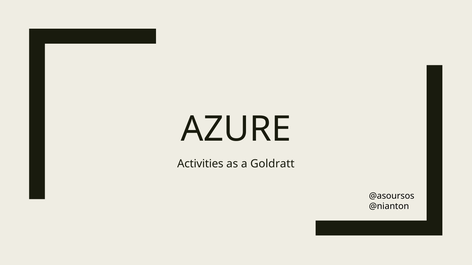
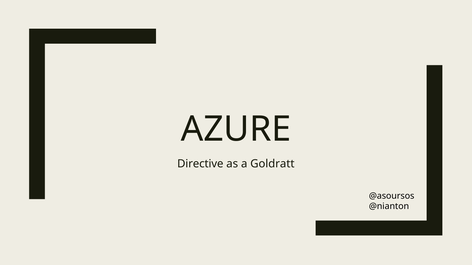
Activities: Activities -> Directive
